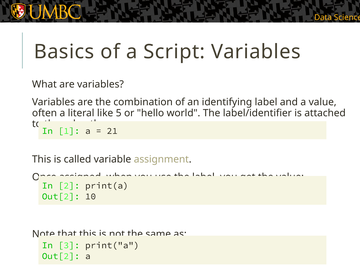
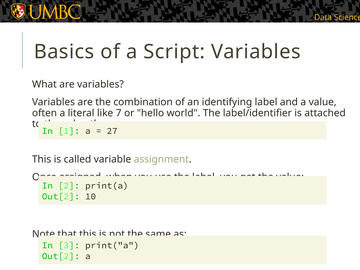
5: 5 -> 7
21: 21 -> 27
